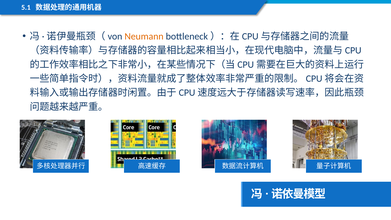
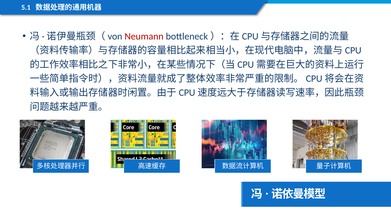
Neumann colour: orange -> red
